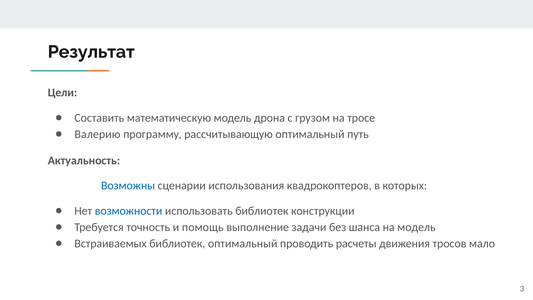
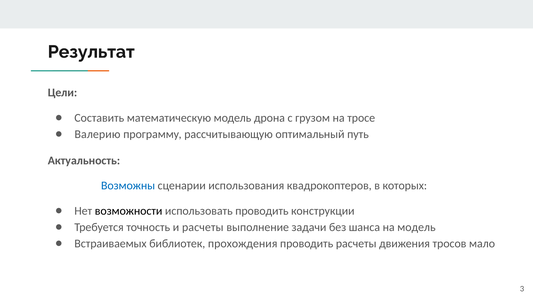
возможности colour: blue -> black
использовать библиотек: библиотек -> проводить
и помощь: помощь -> расчеты
библиотек оптимальный: оптимальный -> прохождения
